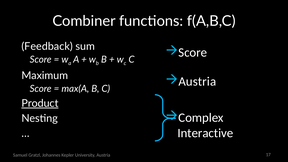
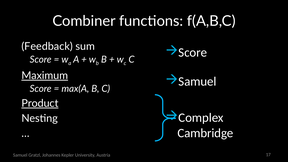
Maximum underline: none -> present
Austria at (197, 82): Austria -> Samuel
Interactive: Interactive -> Cambridge
